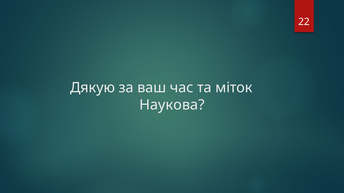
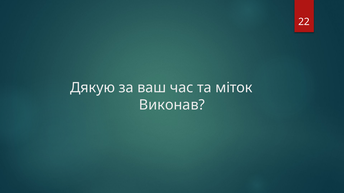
Наукова: Наукова -> Виконав
